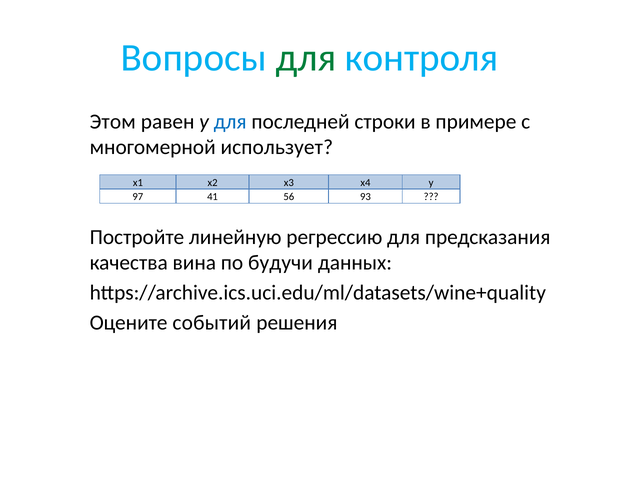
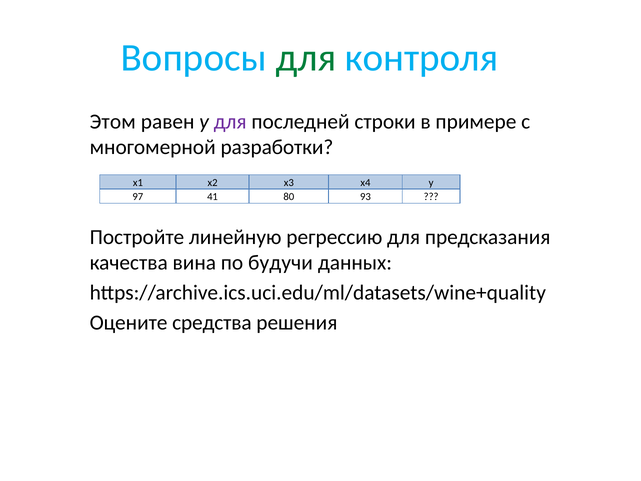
для at (230, 122) colour: blue -> purple
использует: использует -> разработки
56: 56 -> 80
событий: событий -> средства
